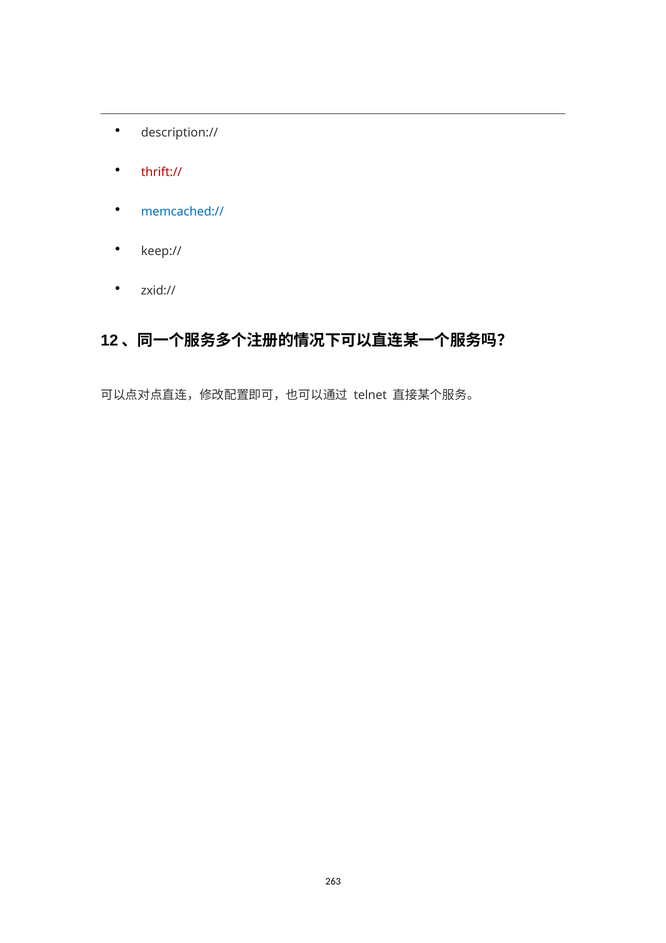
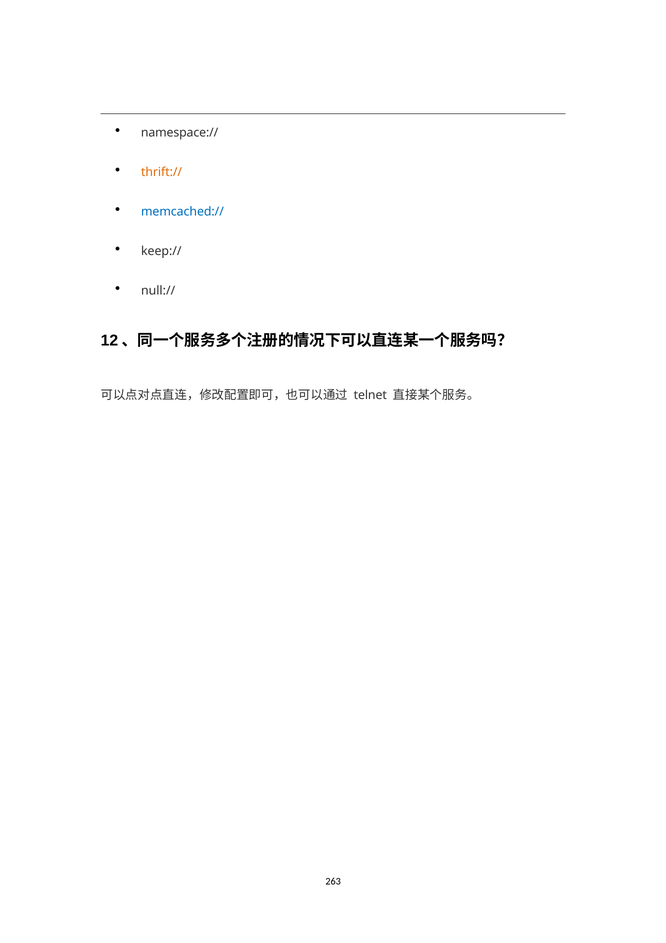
description://: description:// -> namespace://
thrift:// colour: red -> orange
zxid://: zxid:// -> null://
